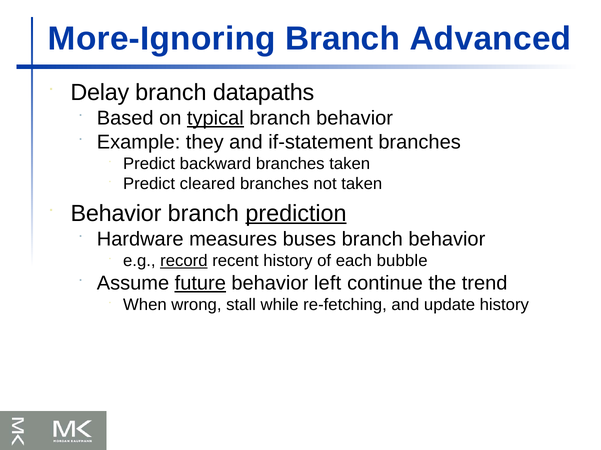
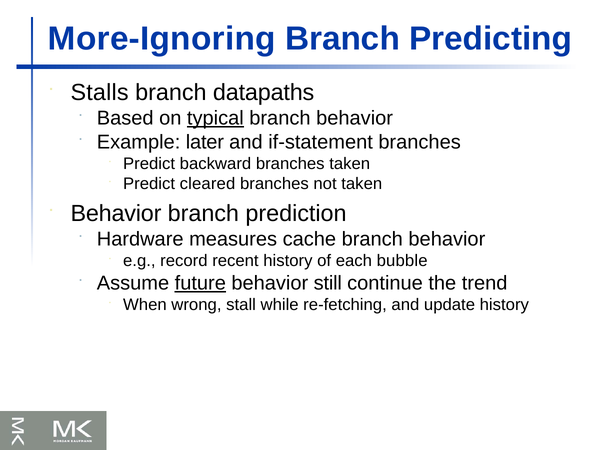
Advanced: Advanced -> Predicting
Delay: Delay -> Stalls
they: they -> later
prediction underline: present -> none
buses: buses -> cache
record underline: present -> none
left: left -> still
